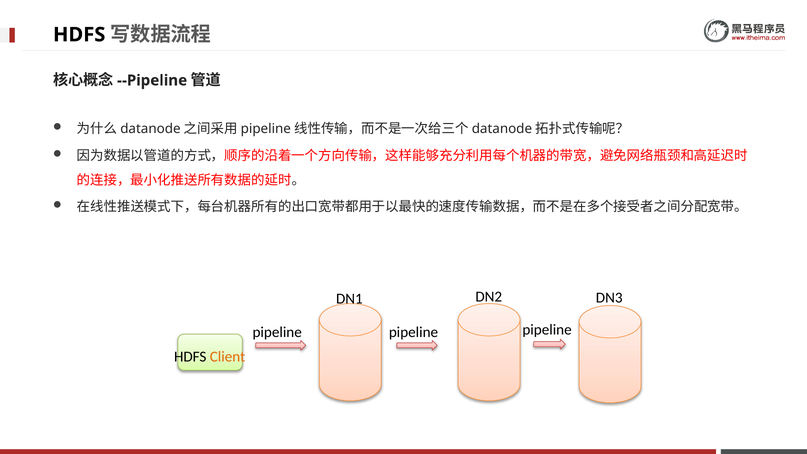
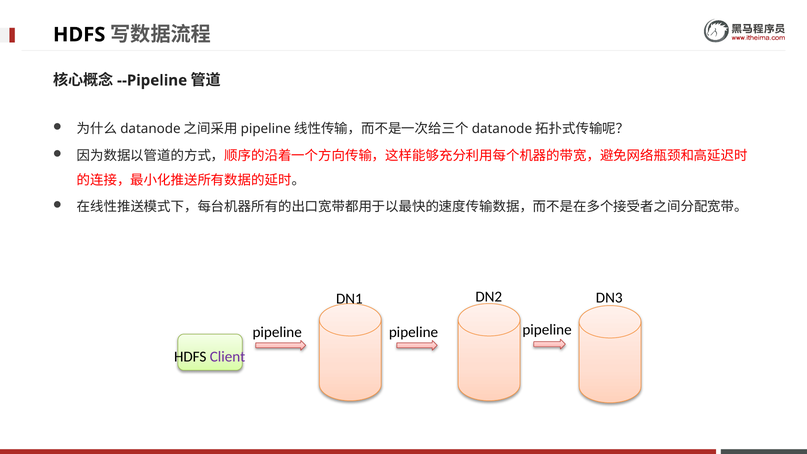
Client colour: orange -> purple
